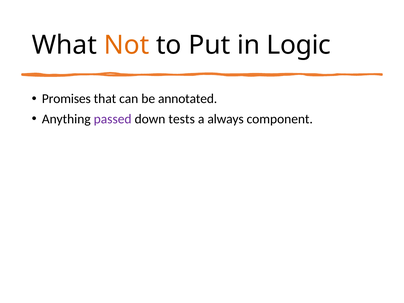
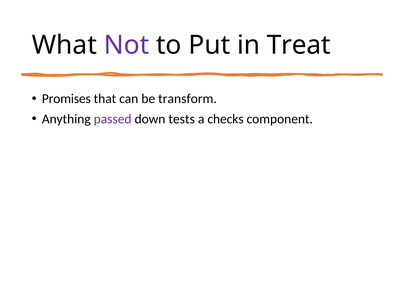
Not colour: orange -> purple
Logic: Logic -> Treat
annotated: annotated -> transform
always: always -> checks
